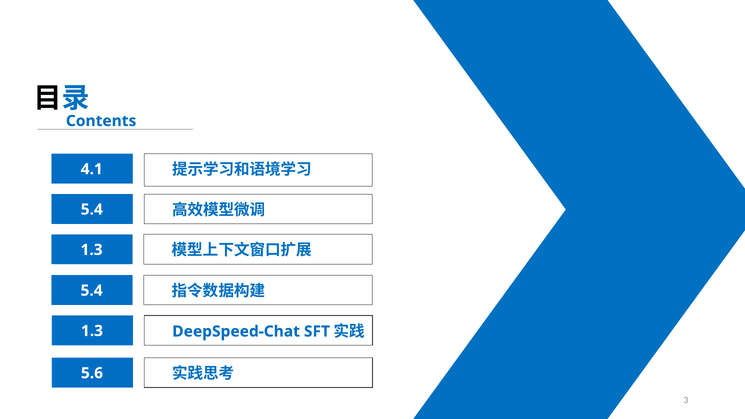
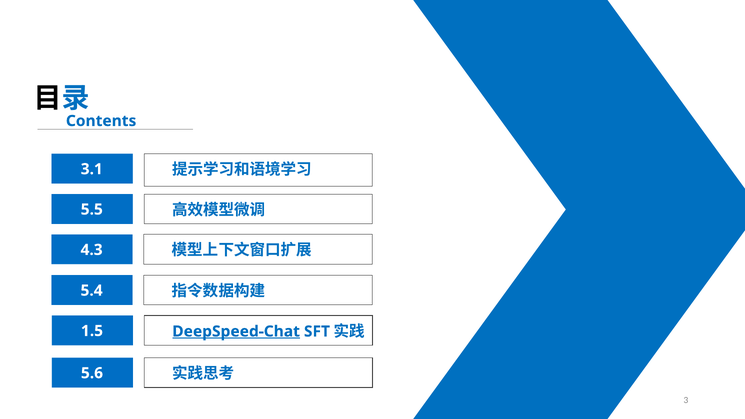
4.1: 4.1 -> 3.1
5.4 at (92, 209): 5.4 -> 5.5
1.3 at (92, 250): 1.3 -> 4.3
1.3 at (92, 331): 1.3 -> 1.5
DeepSpeed-Chat underline: none -> present
